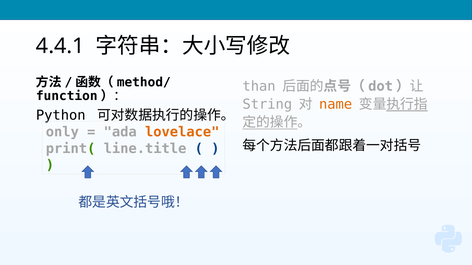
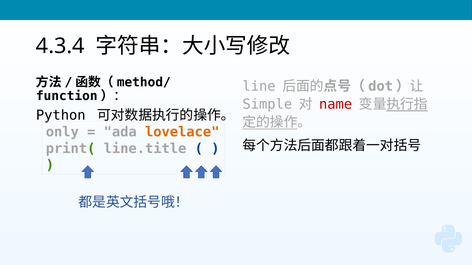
4.4.1: 4.4.1 -> 4.3.4
than: than -> line
String: String -> Simple
name colour: orange -> red
